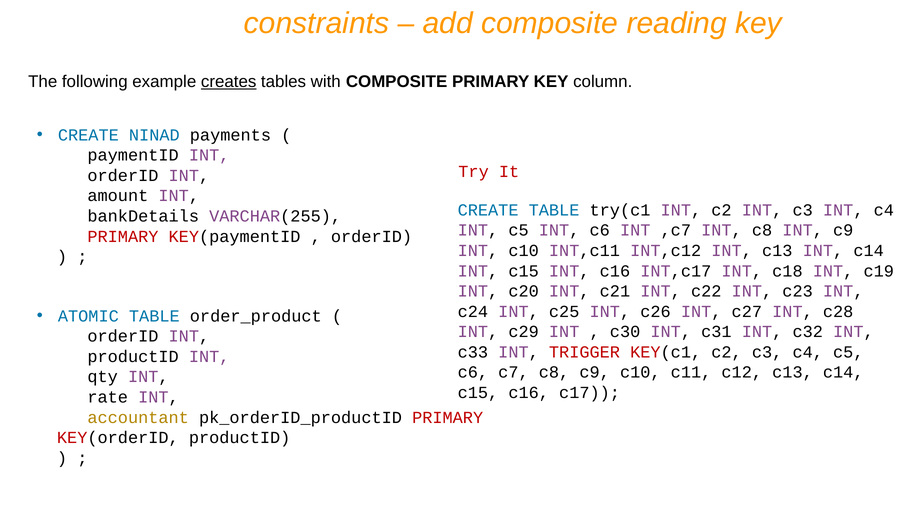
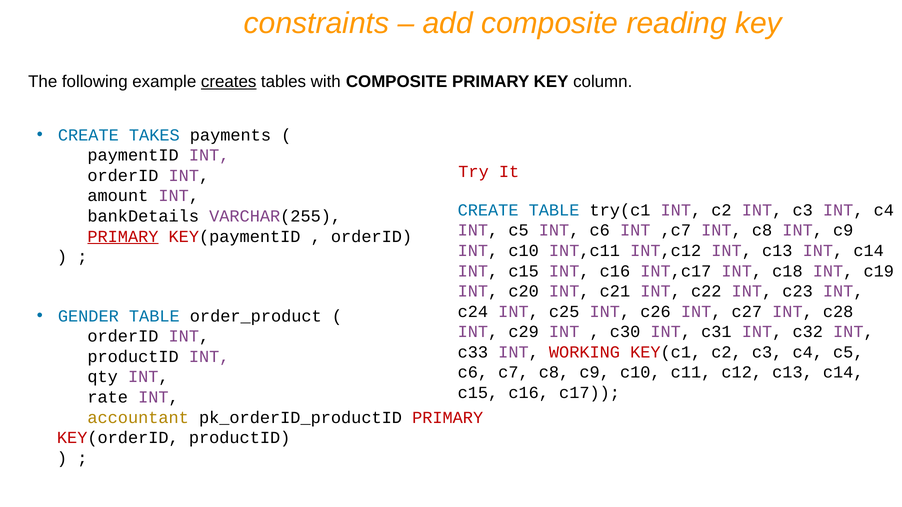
NINAD: NINAD -> TAKES
PRIMARY at (123, 237) underline: none -> present
ATOMIC: ATOMIC -> GENDER
TRIGGER: TRIGGER -> WORKING
